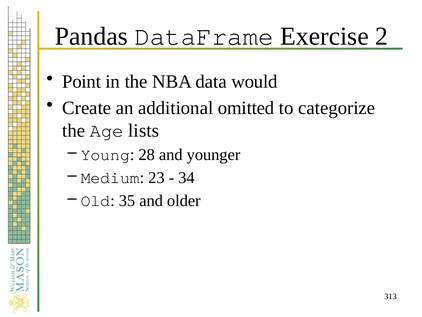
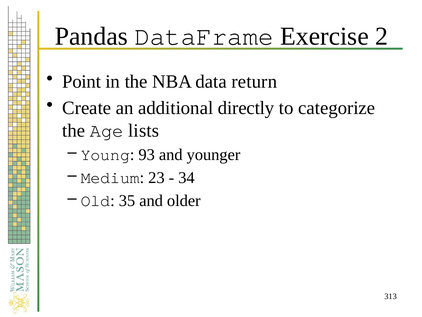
would: would -> return
omitted: omitted -> directly
28: 28 -> 93
